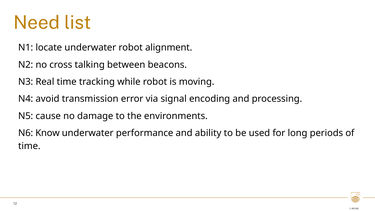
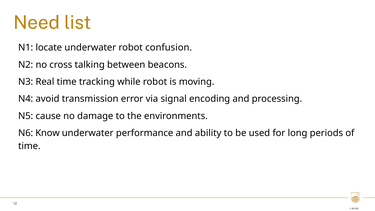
alignment: alignment -> confusion
